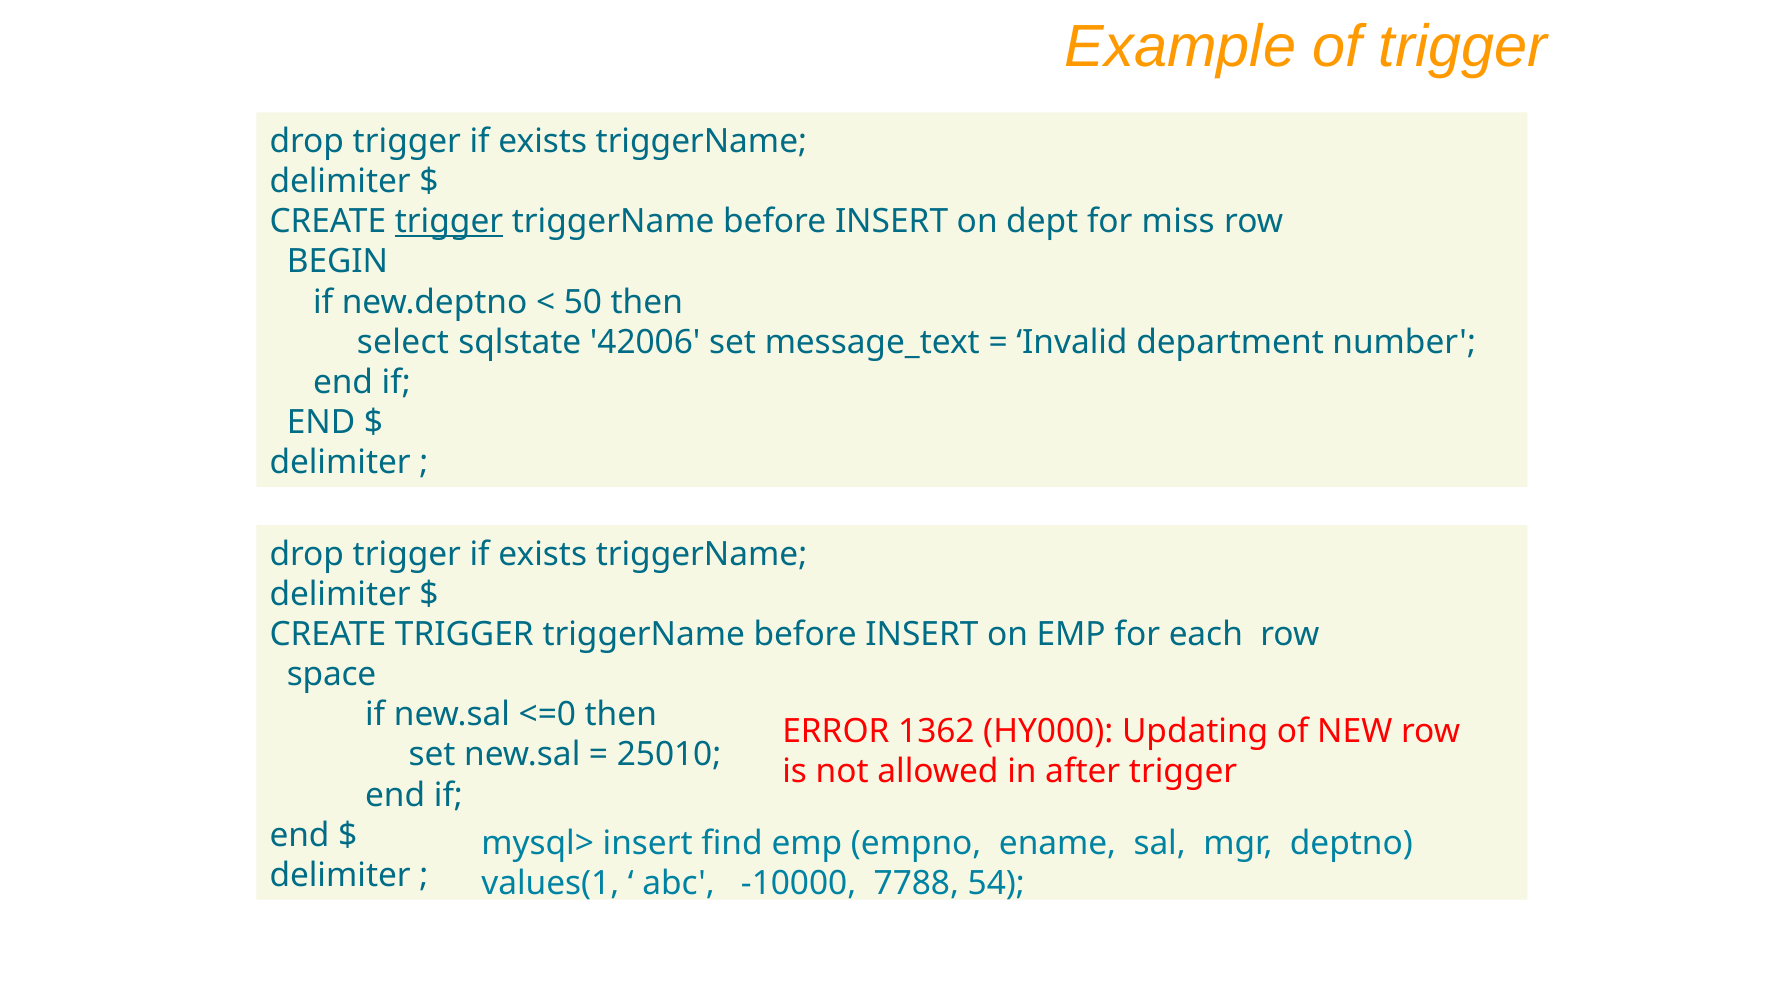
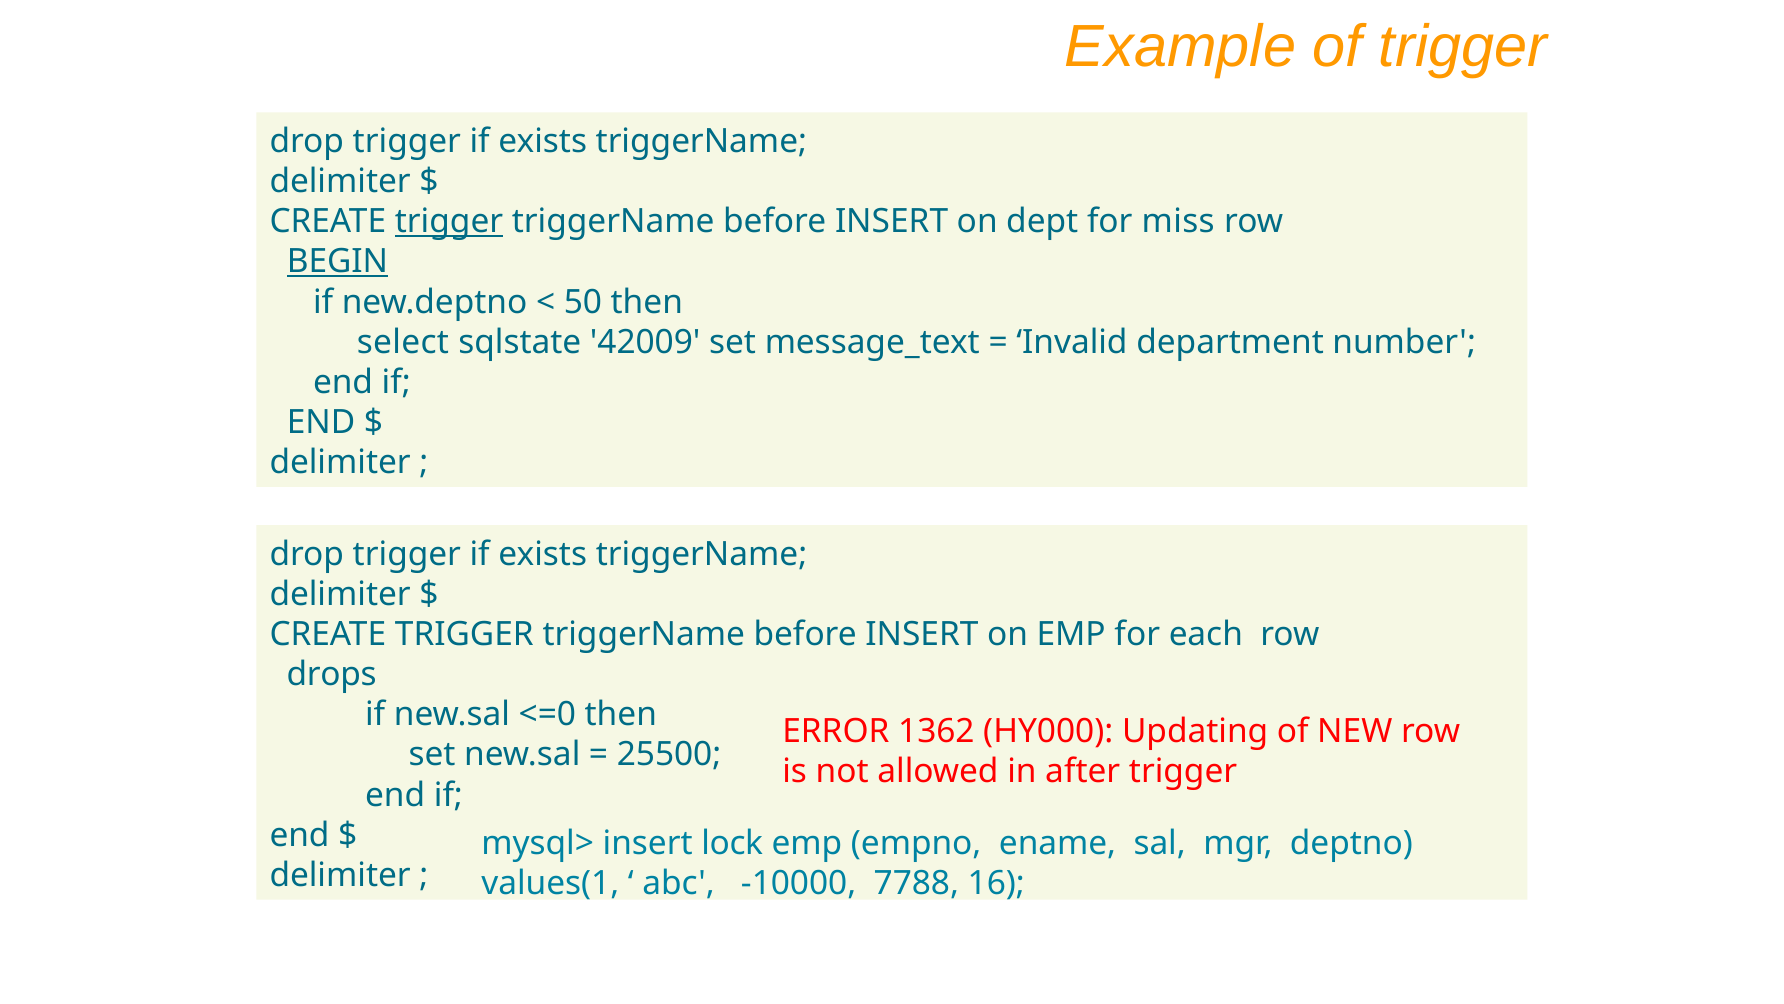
BEGIN underline: none -> present
42006: 42006 -> 42009
space: space -> drops
25010: 25010 -> 25500
find: find -> lock
54: 54 -> 16
